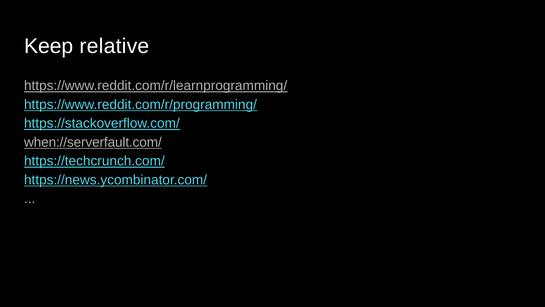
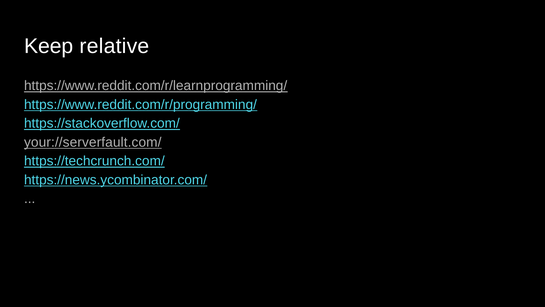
when://serverfault.com/: when://serverfault.com/ -> your://serverfault.com/
